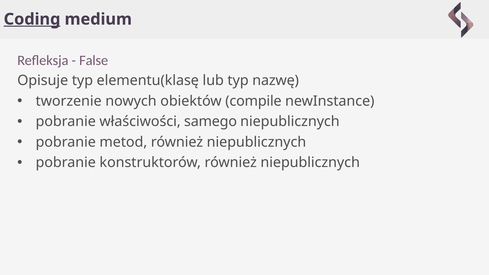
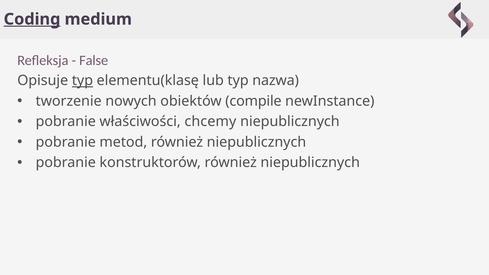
typ at (82, 81) underline: none -> present
nazwę: nazwę -> nazwa
samego: samego -> chcemy
